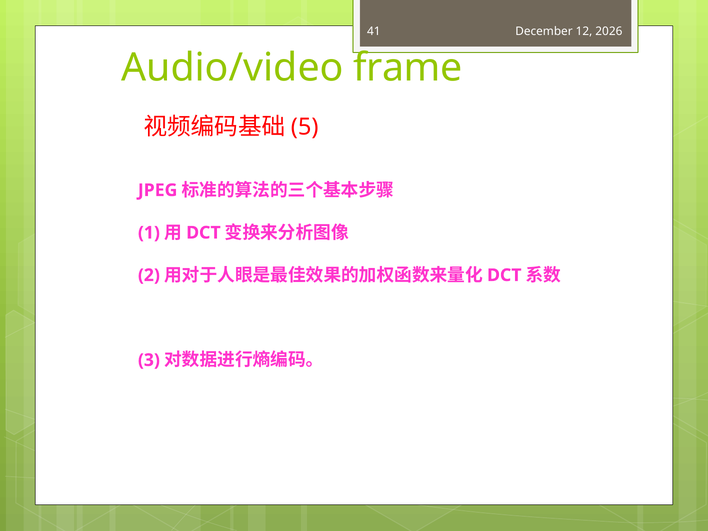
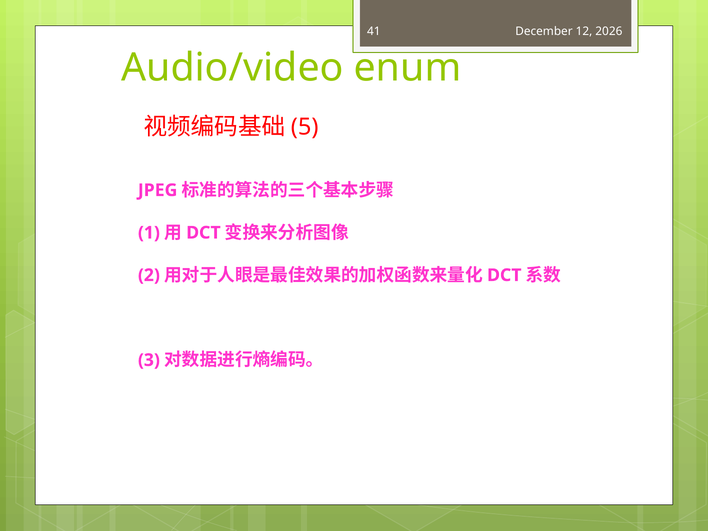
frame: frame -> enum
